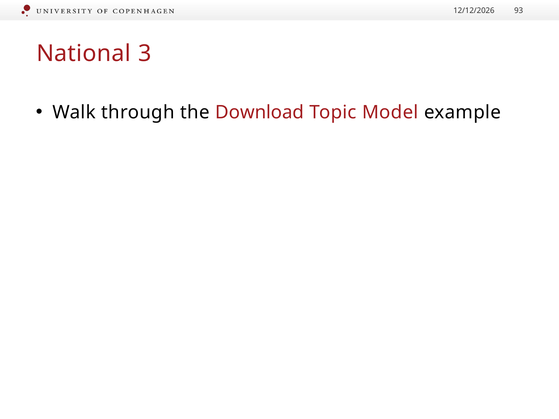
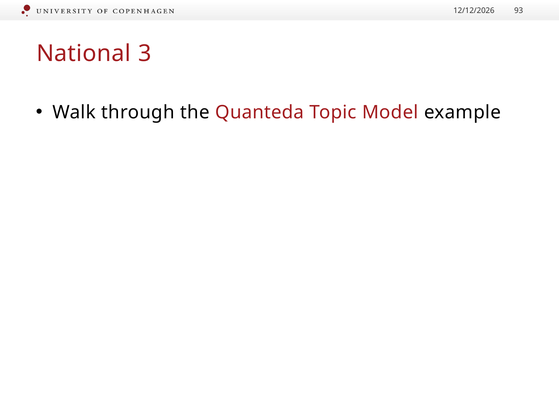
Download: Download -> Quanteda
